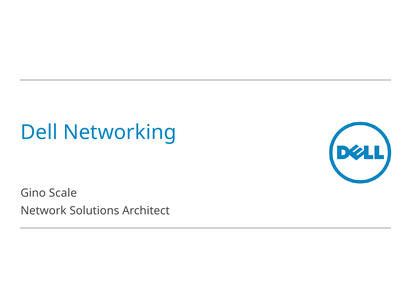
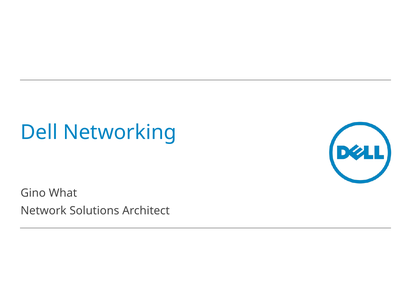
Scale: Scale -> What
